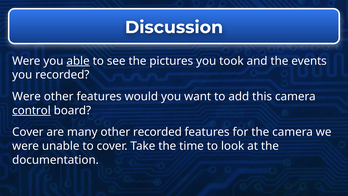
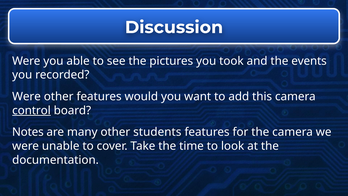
able underline: present -> none
Cover at (28, 132): Cover -> Notes
other recorded: recorded -> students
